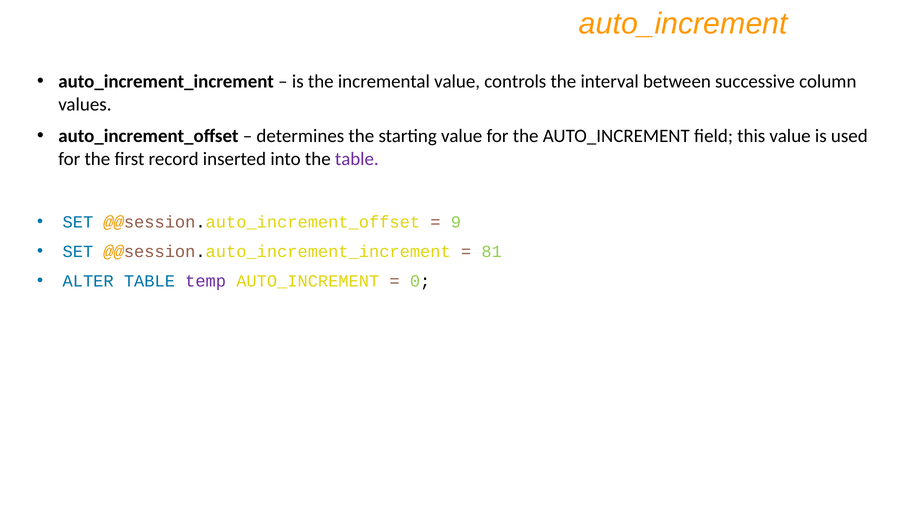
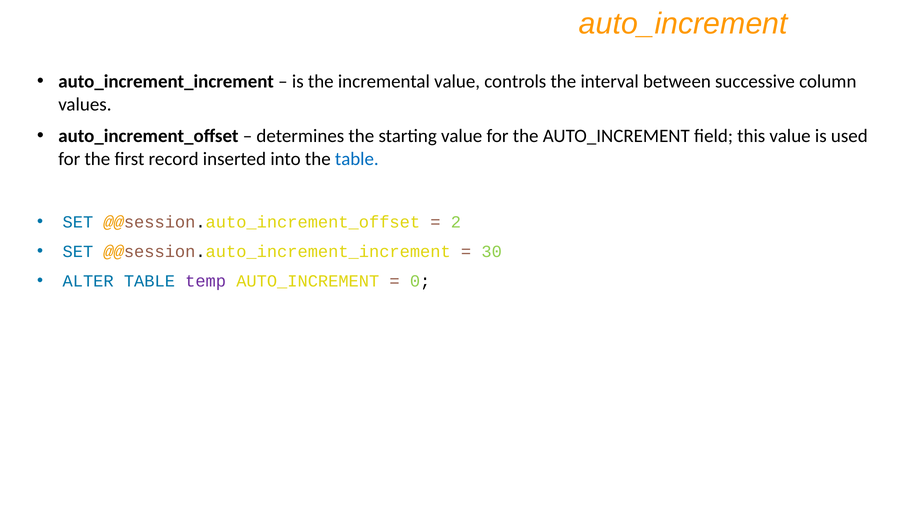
table at (357, 159) colour: purple -> blue
9: 9 -> 2
81: 81 -> 30
